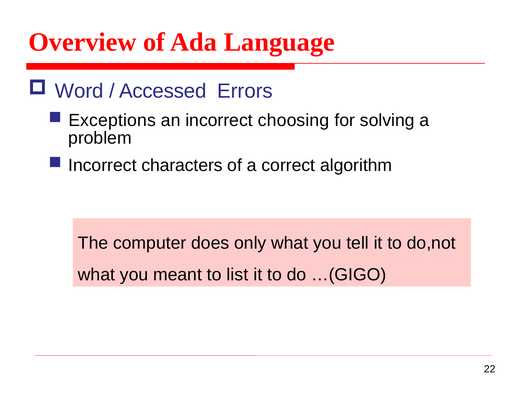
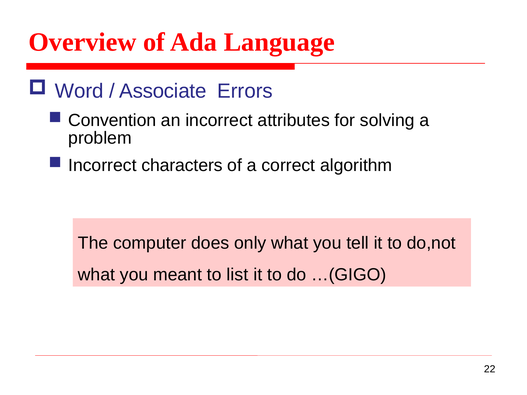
Accessed: Accessed -> Associate
Exceptions: Exceptions -> Convention
choosing: choosing -> attributes
